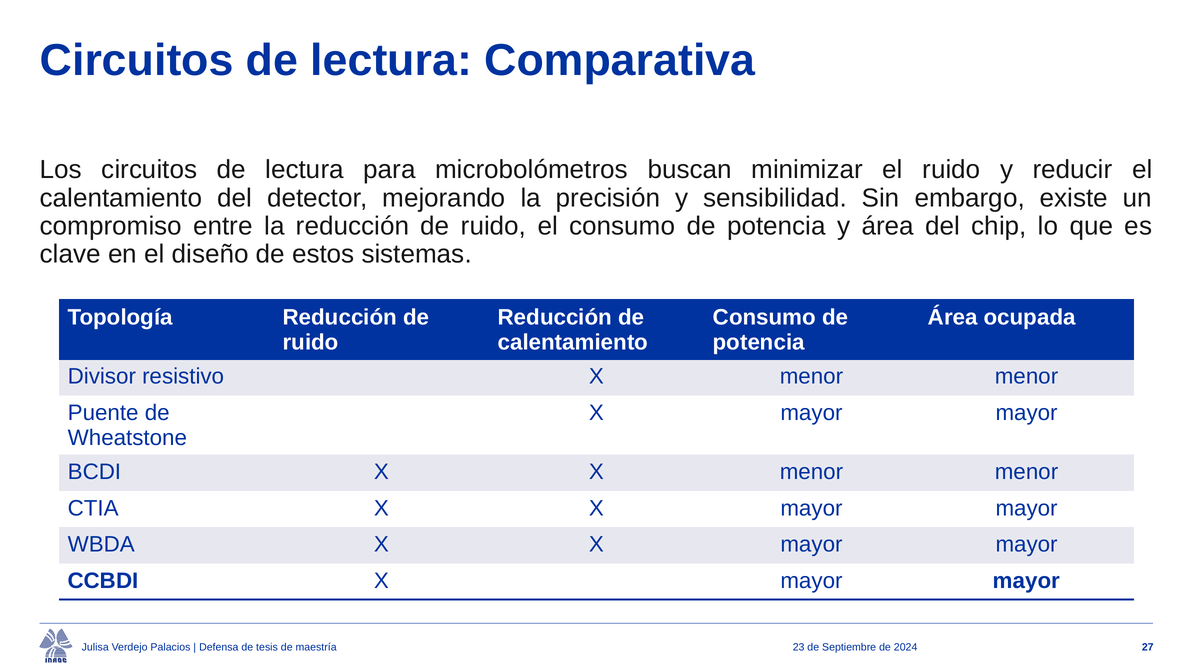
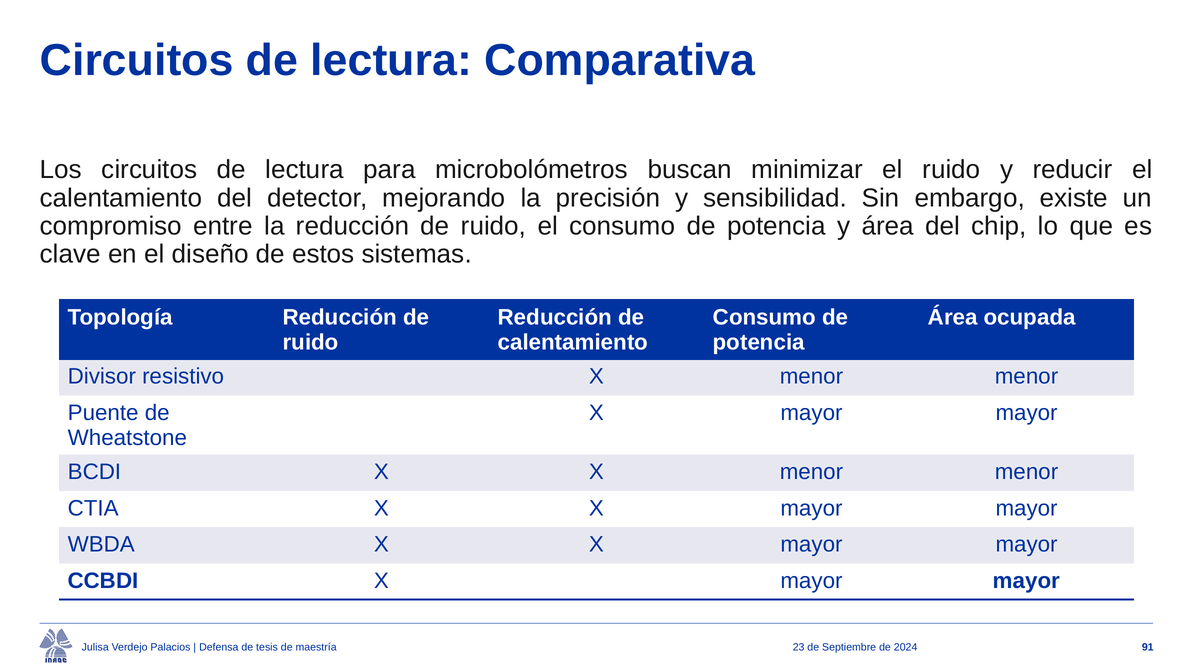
27: 27 -> 91
